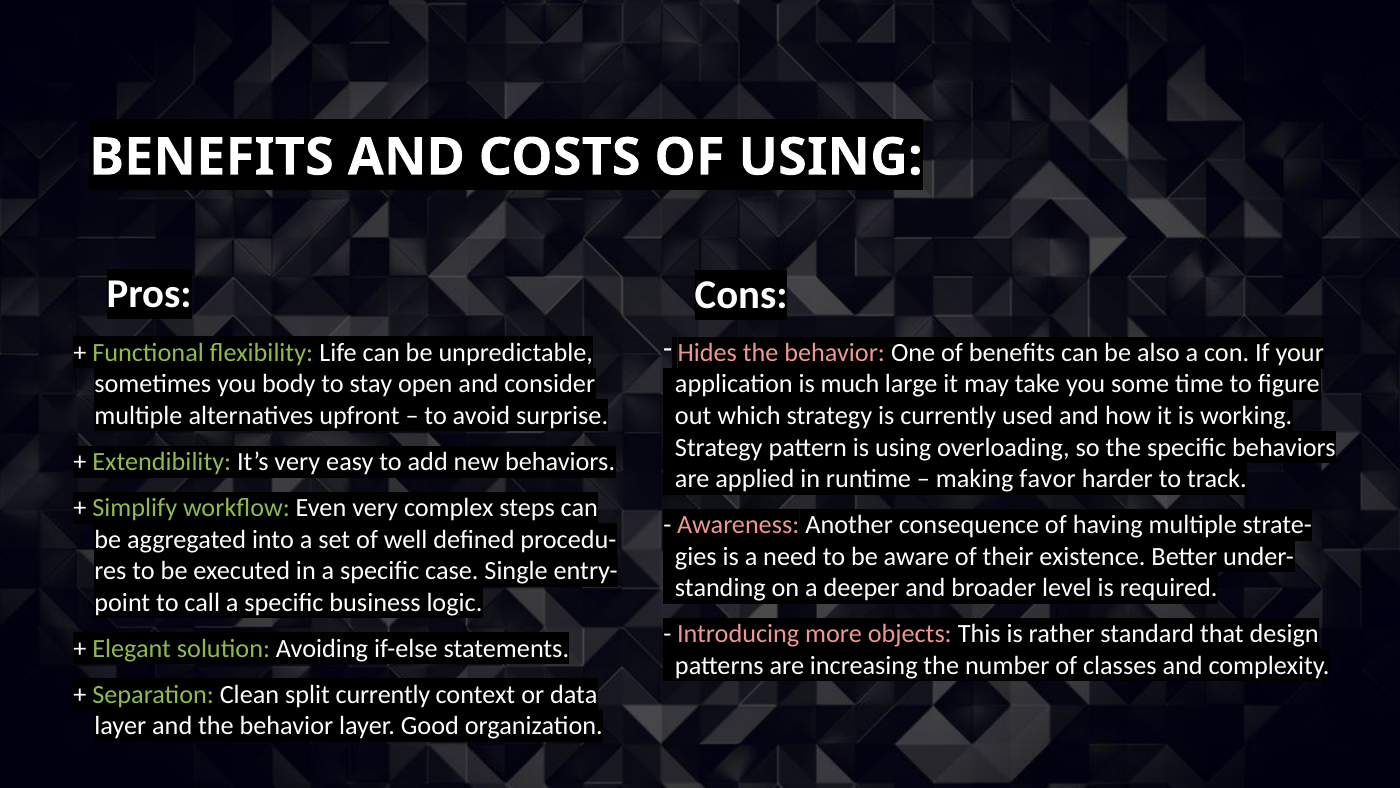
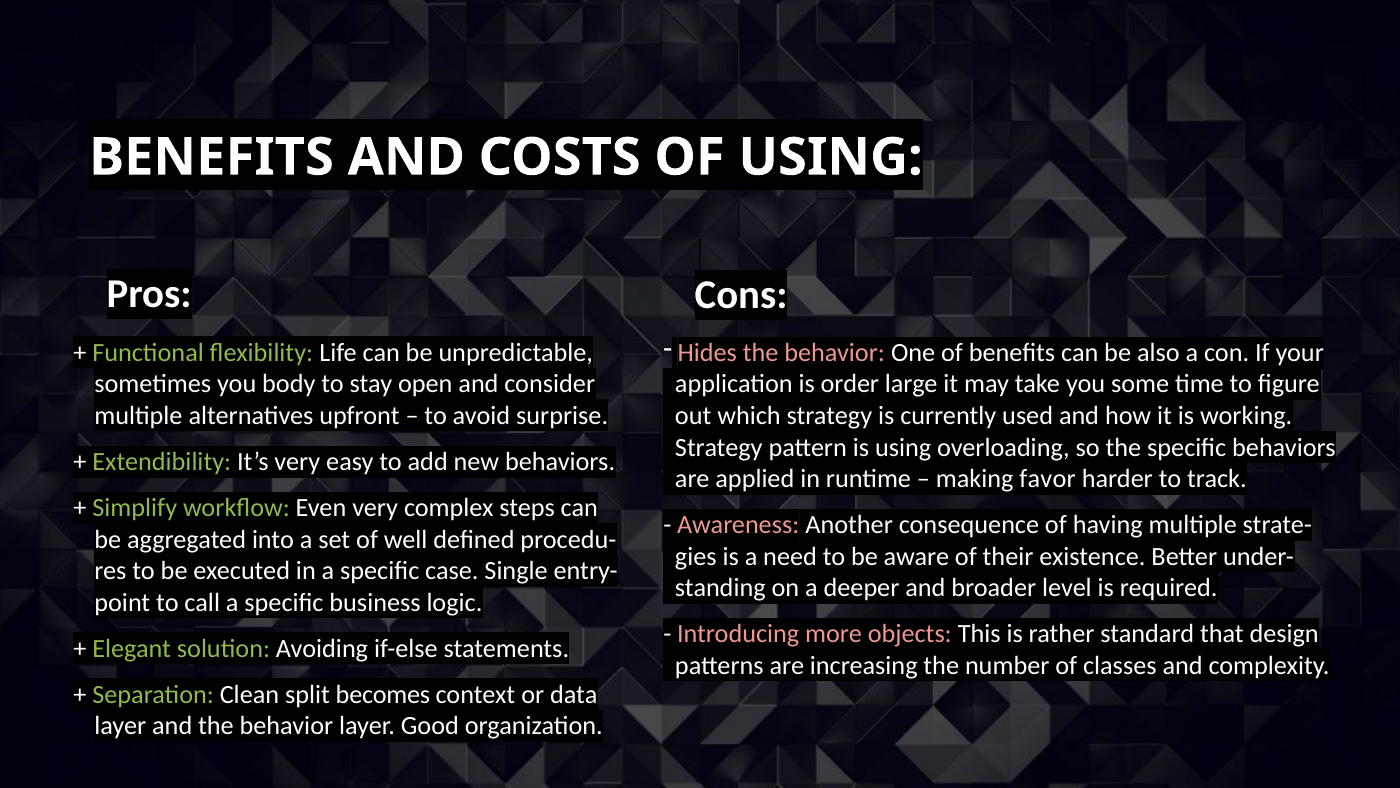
much: much -> order
split currently: currently -> becomes
